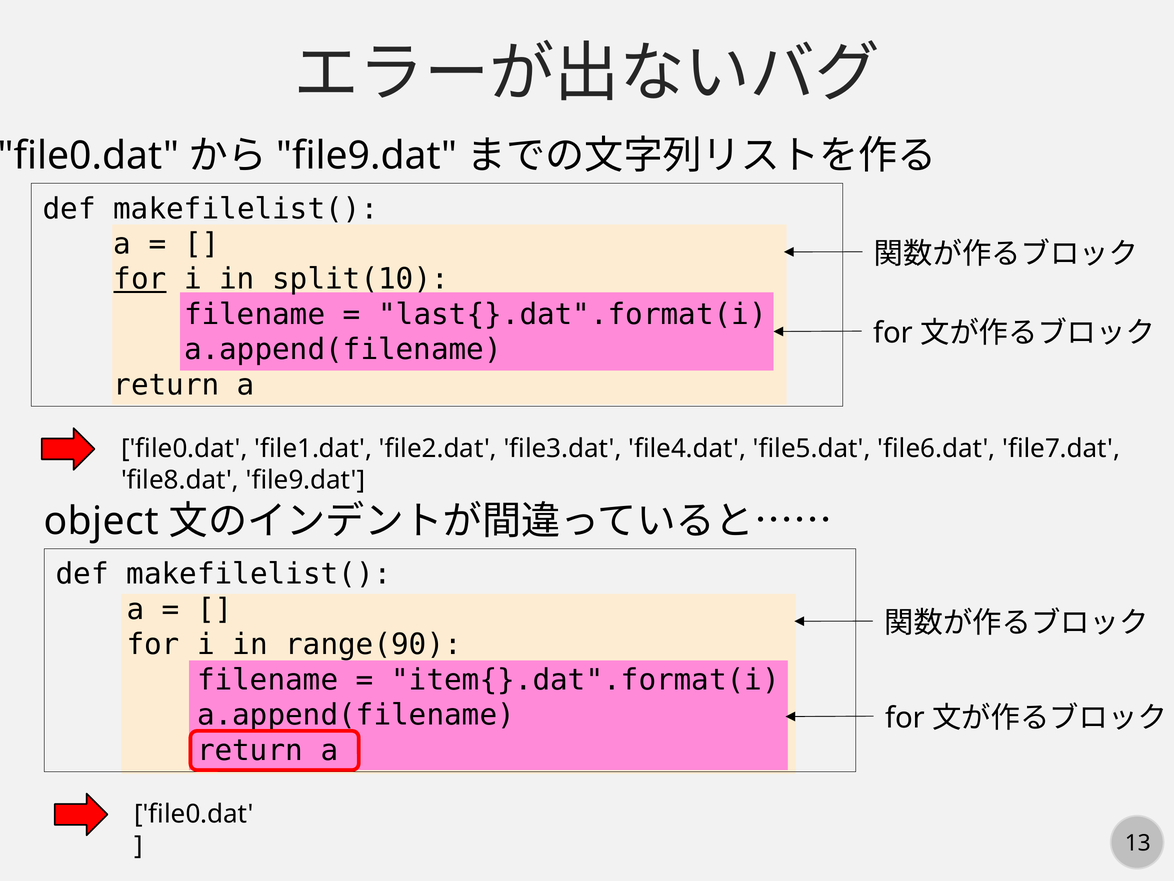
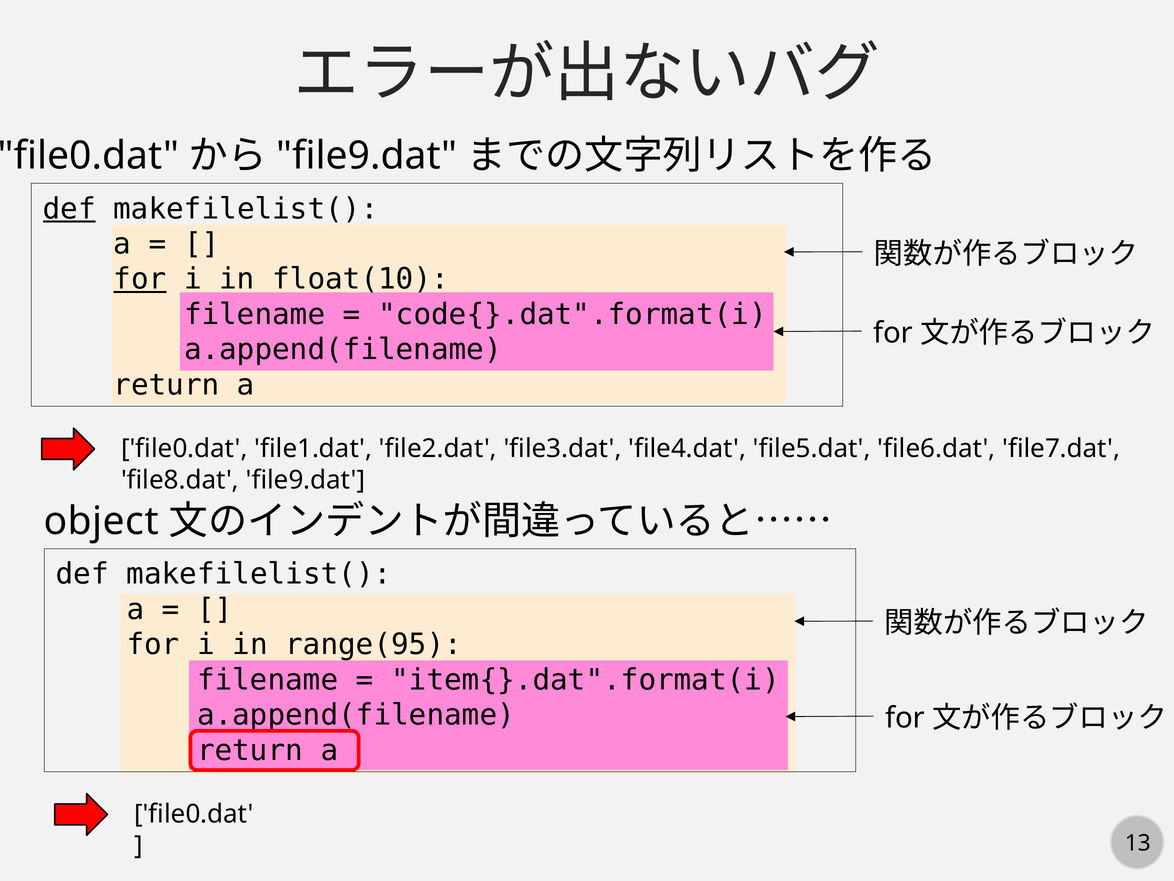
def at (69, 209) underline: none -> present
split(10: split(10 -> float(10
last{}.dat".format(i: last{}.dat".format(i -> code{}.dat".format(i
range(90: range(90 -> range(95
